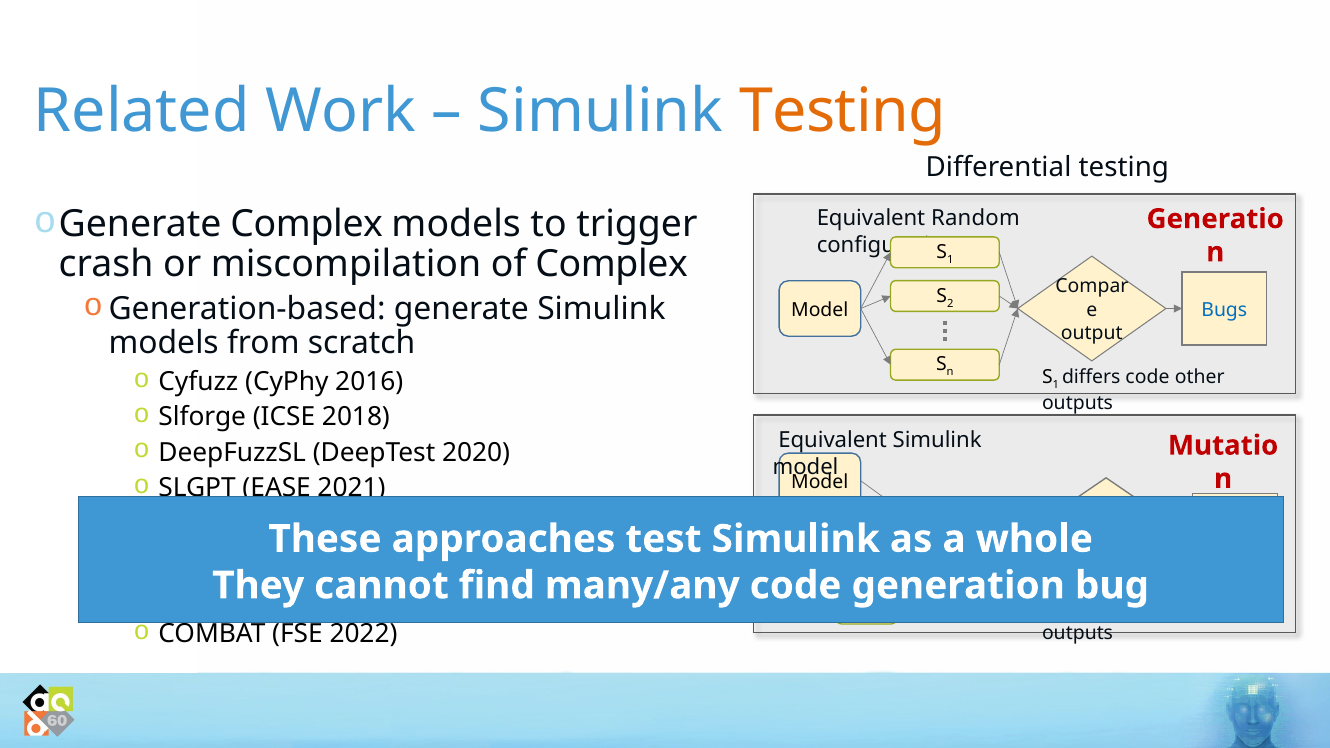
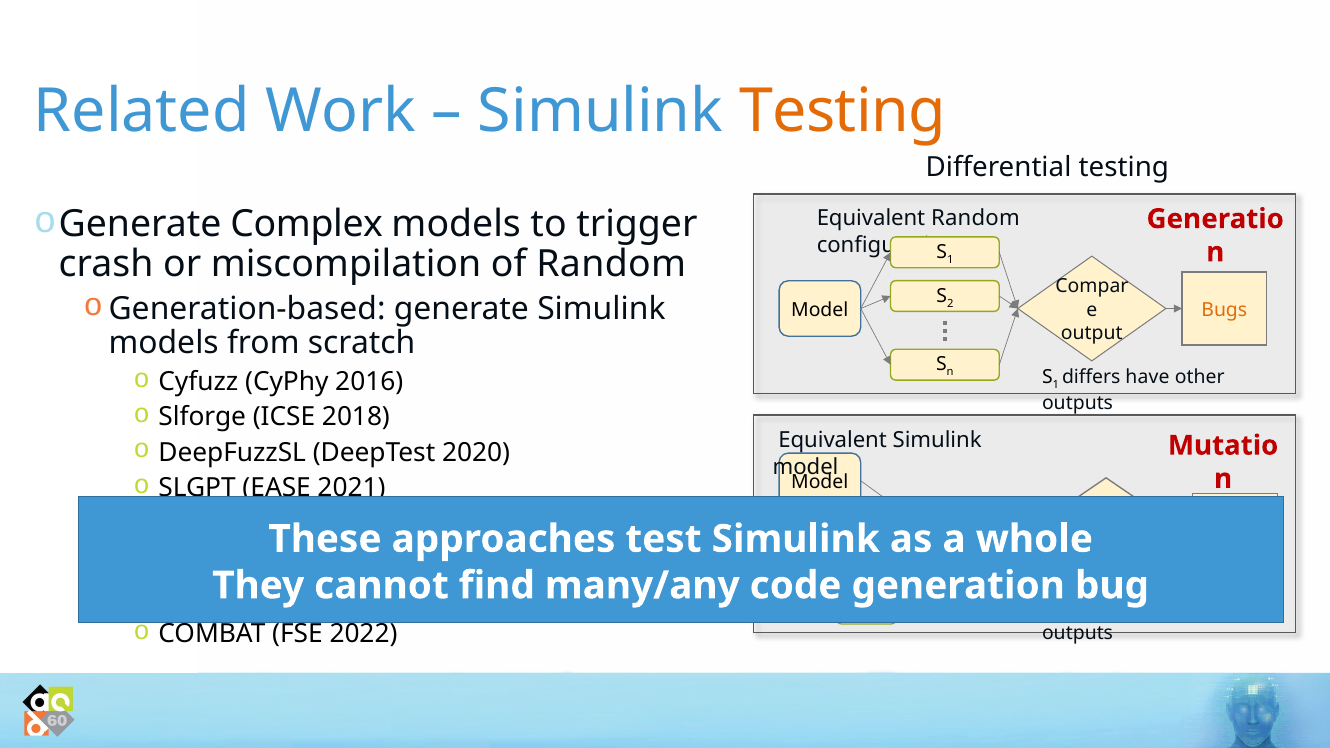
of Complex: Complex -> Random
Bugs at (1224, 310) colour: blue -> orange
differs code: code -> have
